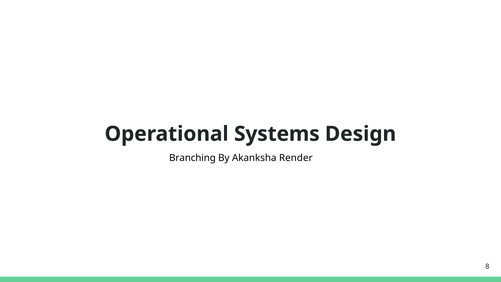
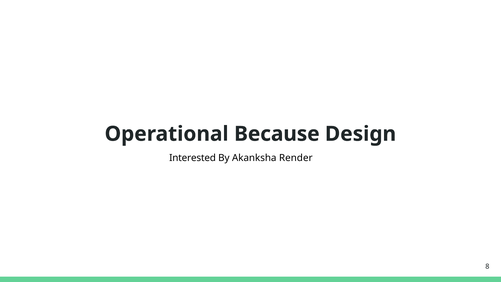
Systems: Systems -> Because
Branching: Branching -> Interested
